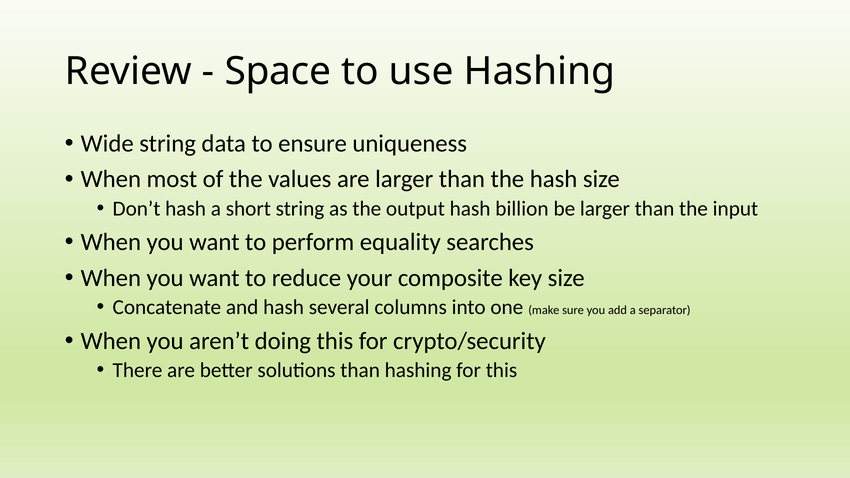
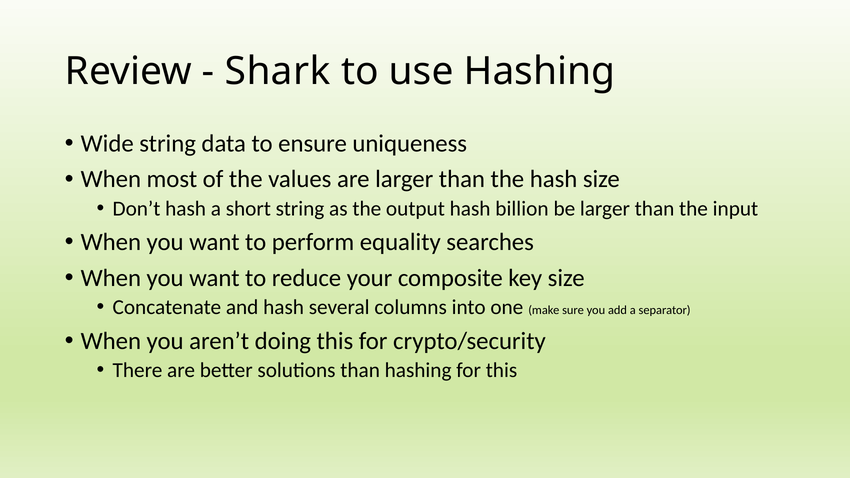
Space: Space -> Shark
